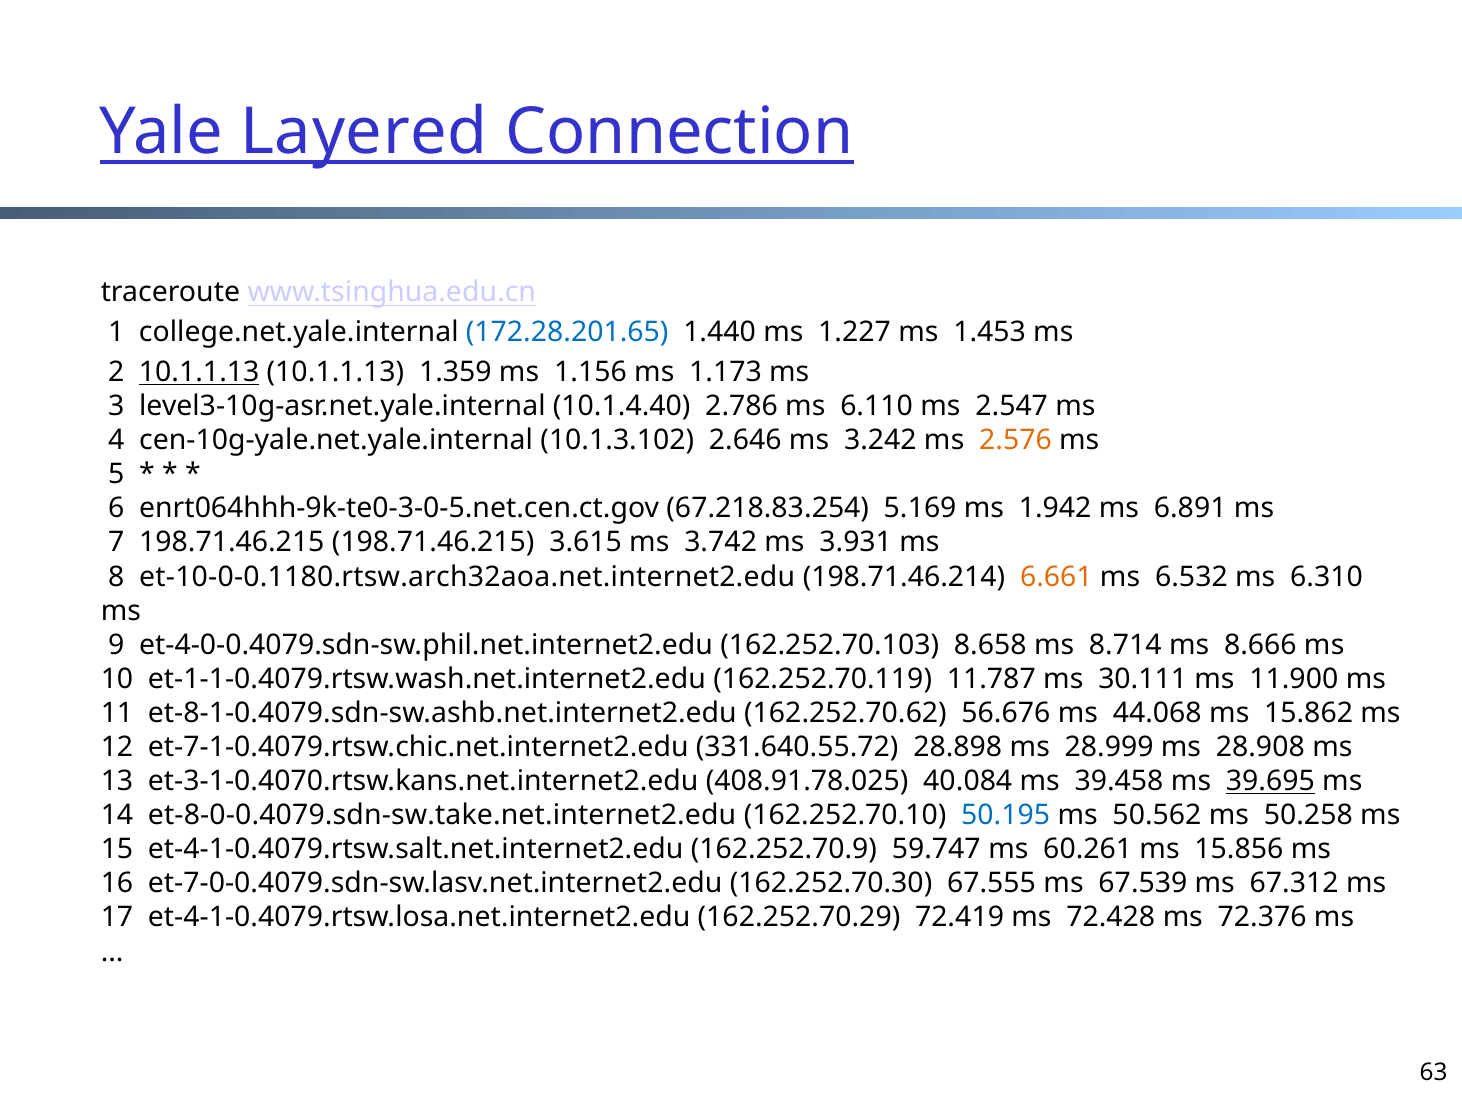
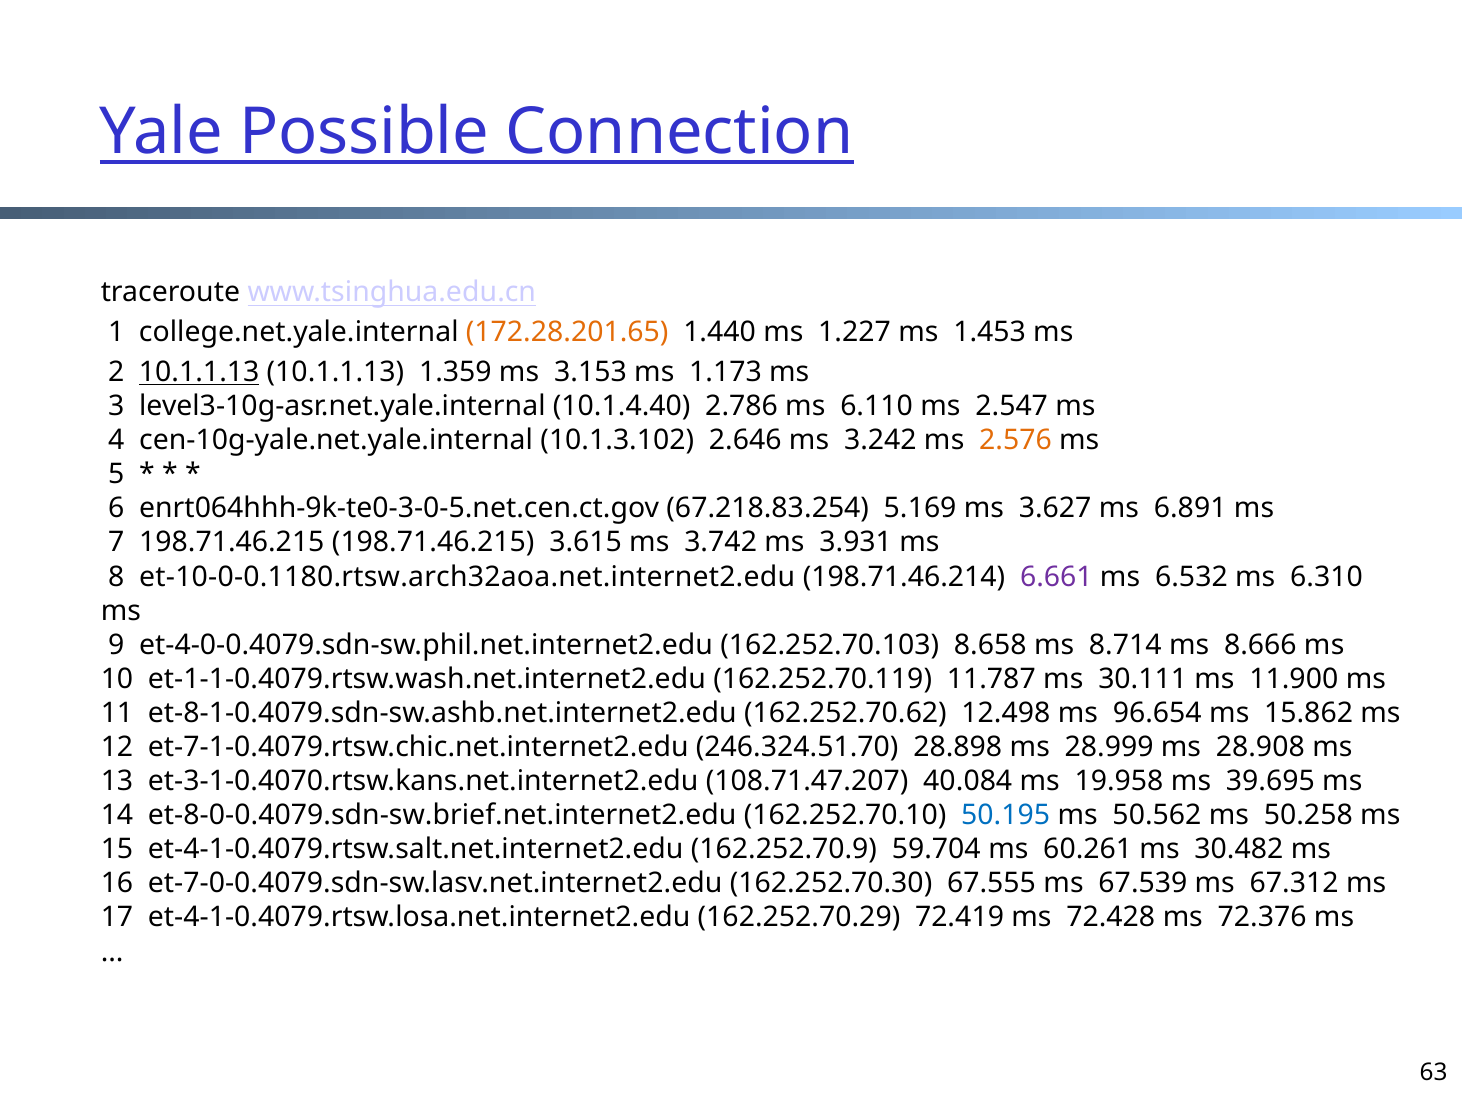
Layered: Layered -> Possible
172.28.201.65 colour: blue -> orange
1.156: 1.156 -> 3.153
1.942: 1.942 -> 3.627
6.661 colour: orange -> purple
56.676: 56.676 -> 12.498
44.068: 44.068 -> 96.654
331.640.55.72: 331.640.55.72 -> 246.324.51.70
408.91.78.025: 408.91.78.025 -> 108.71.47.207
39.458: 39.458 -> 19.958
39.695 underline: present -> none
et-8-0-0.4079.sdn-sw.take.net.internet2.edu: et-8-0-0.4079.sdn-sw.take.net.internet2.edu -> et-8-0-0.4079.sdn-sw.brief.net.internet2.edu
59.747: 59.747 -> 59.704
15.856: 15.856 -> 30.482
